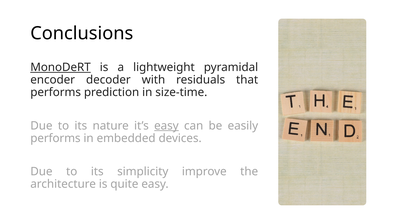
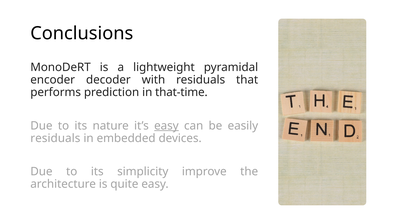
MonoDeRT underline: present -> none
size-time: size-time -> that-time
performs at (55, 138): performs -> residuals
